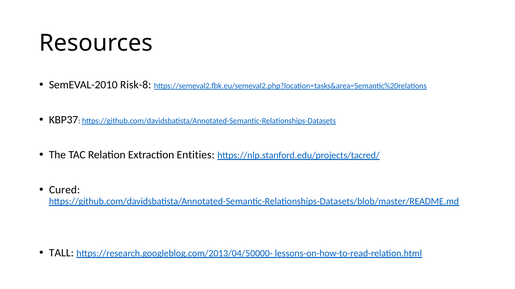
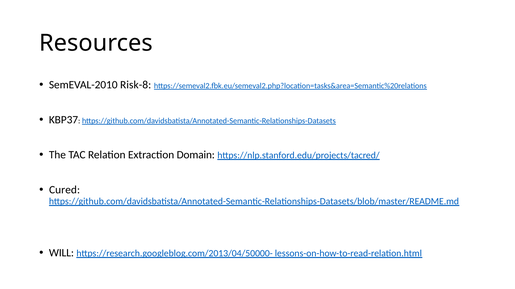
Entities: Entities -> Domain
TALL: TALL -> WILL
